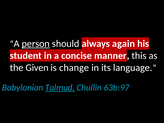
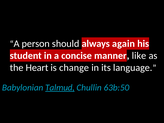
person underline: present -> none
this: this -> like
Given: Given -> Heart
63b:97: 63b:97 -> 63b:50
